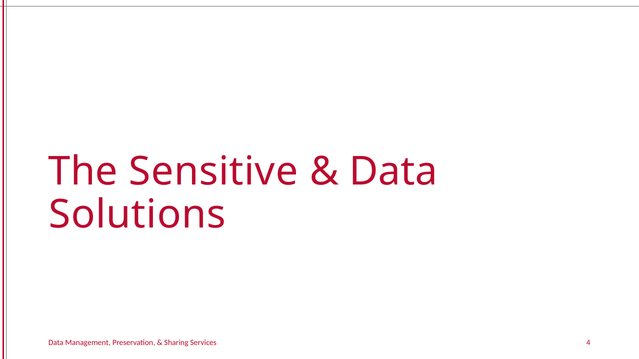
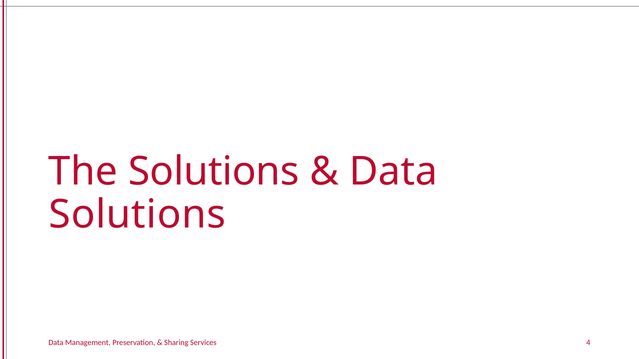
The Sensitive: Sensitive -> Solutions
